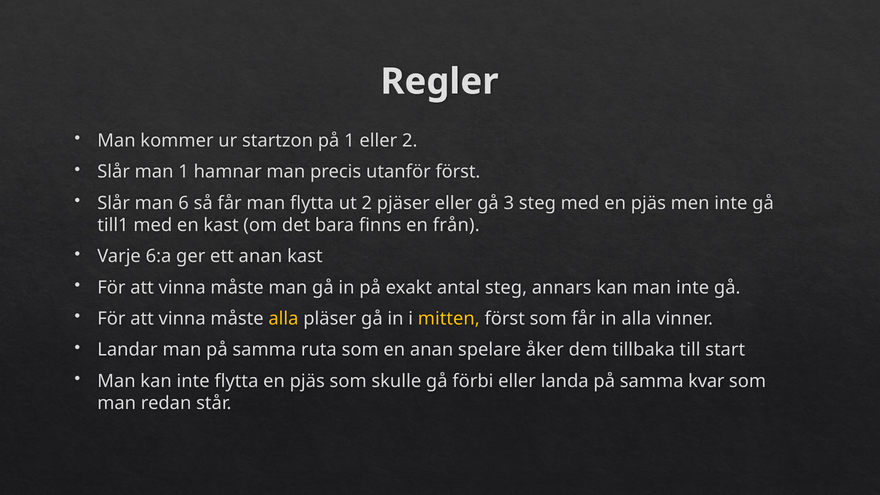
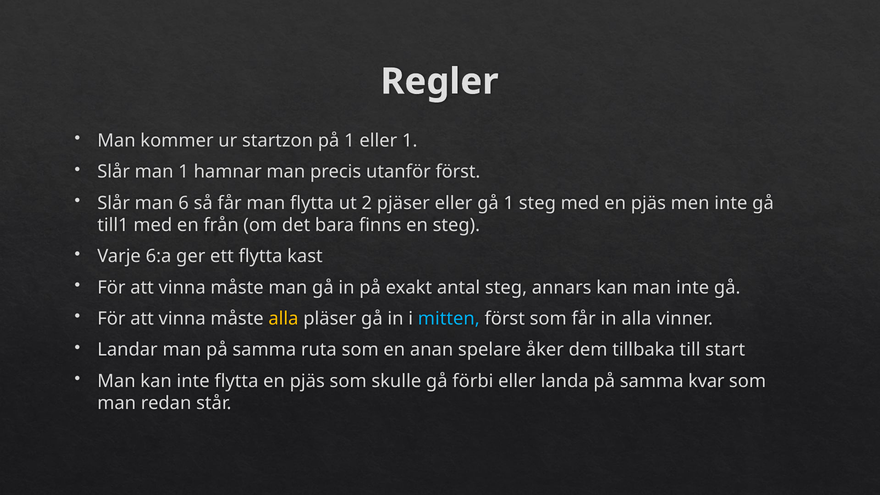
eller 2: 2 -> 1
gå 3: 3 -> 1
en kast: kast -> från
en från: från -> steg
ett anan: anan -> flytta
mitten colour: yellow -> light blue
